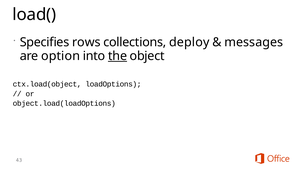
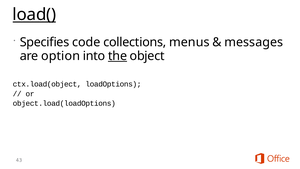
load( underline: none -> present
rows: rows -> code
deploy: deploy -> menus
